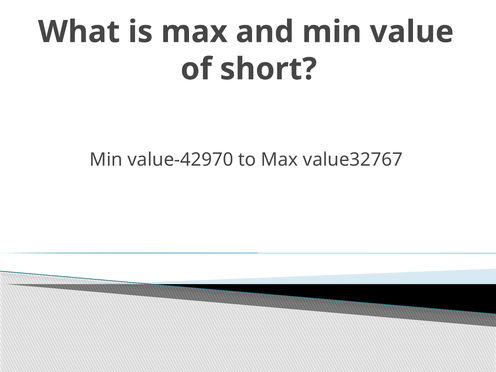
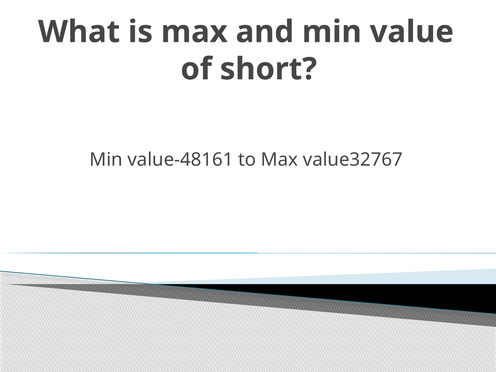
value-42970: value-42970 -> value-48161
